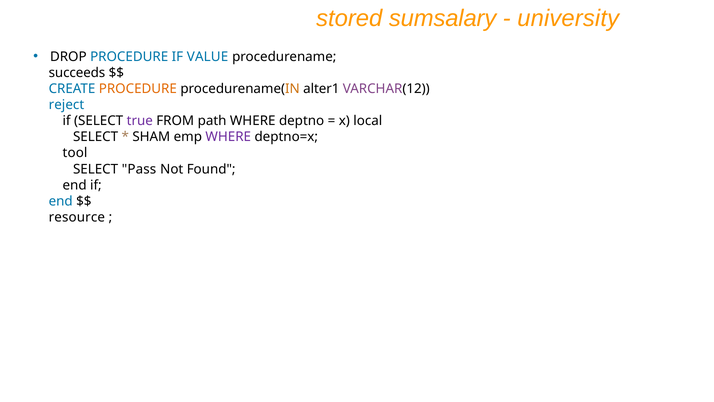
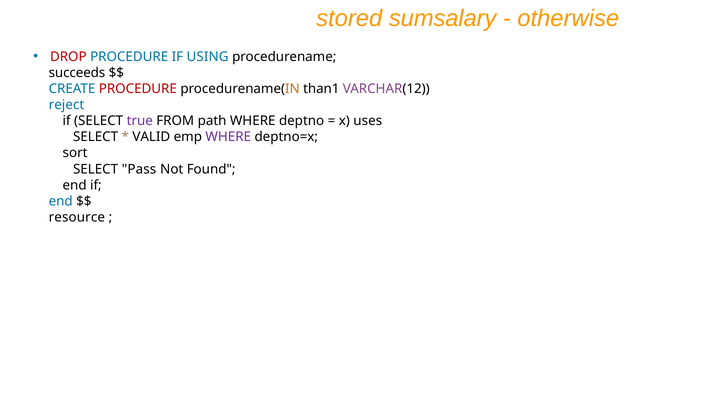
university: university -> otherwise
DROP colour: black -> red
VALUE: VALUE -> USING
PROCEDURE at (138, 89) colour: orange -> red
alter1: alter1 -> than1
local: local -> uses
SHAM: SHAM -> VALID
tool: tool -> sort
